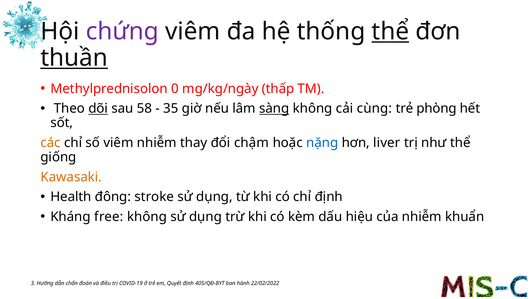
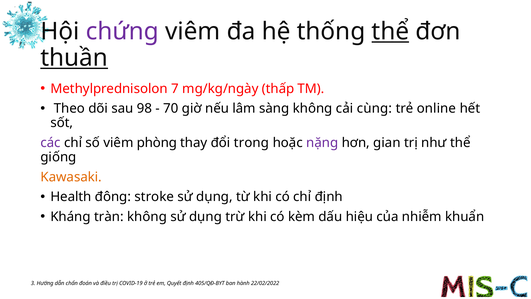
0: 0 -> 7
dõi underline: present -> none
58: 58 -> 98
35: 35 -> 70
sàng underline: present -> none
phòng: phòng -> online
các colour: orange -> purple
viêm nhiễm: nhiễm -> phòng
chậm: chậm -> trong
nặng colour: blue -> purple
liver: liver -> gian
free: free -> tràn
